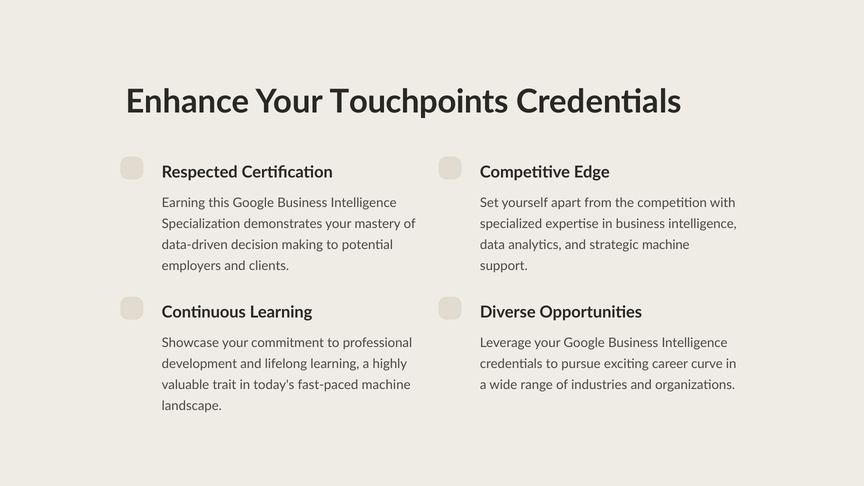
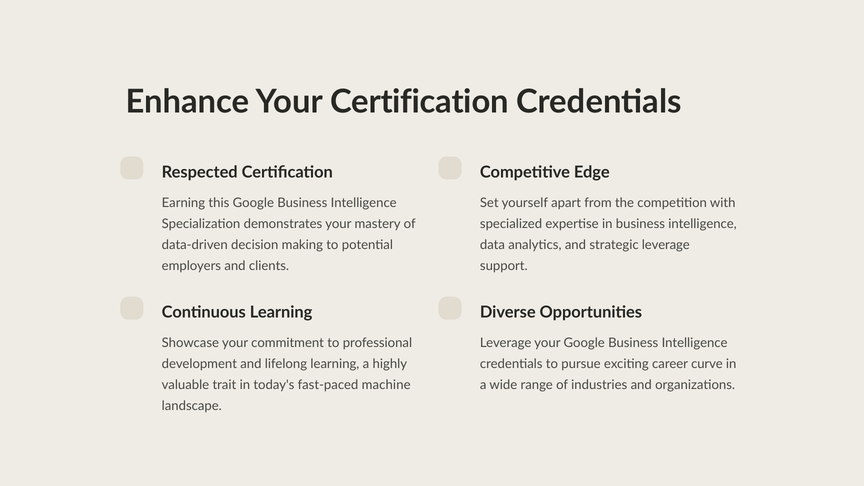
Your Touchpoints: Touchpoints -> Certification
strategic machine: machine -> leverage
